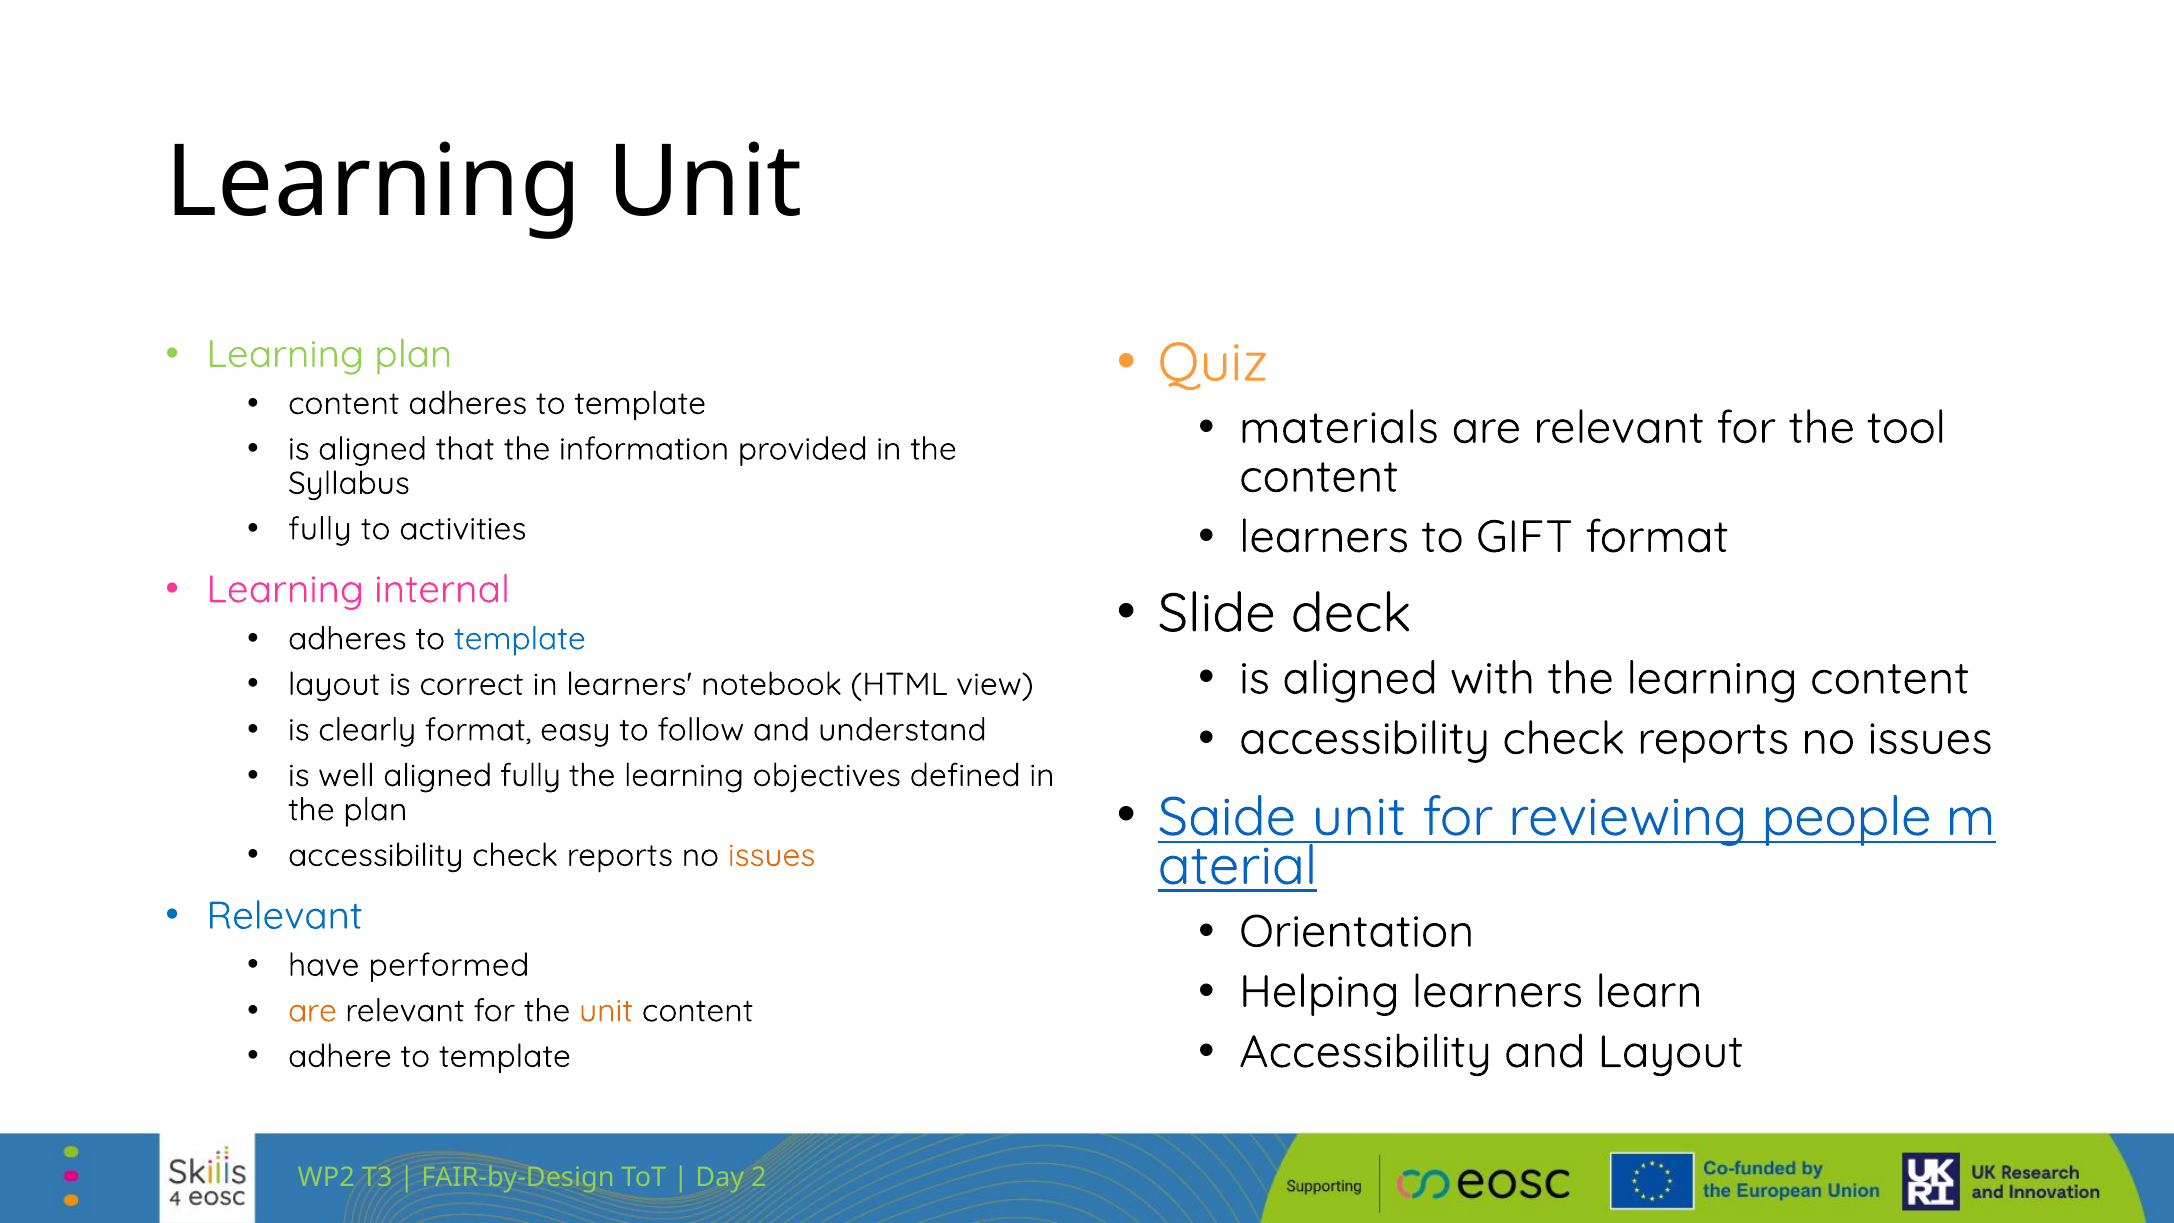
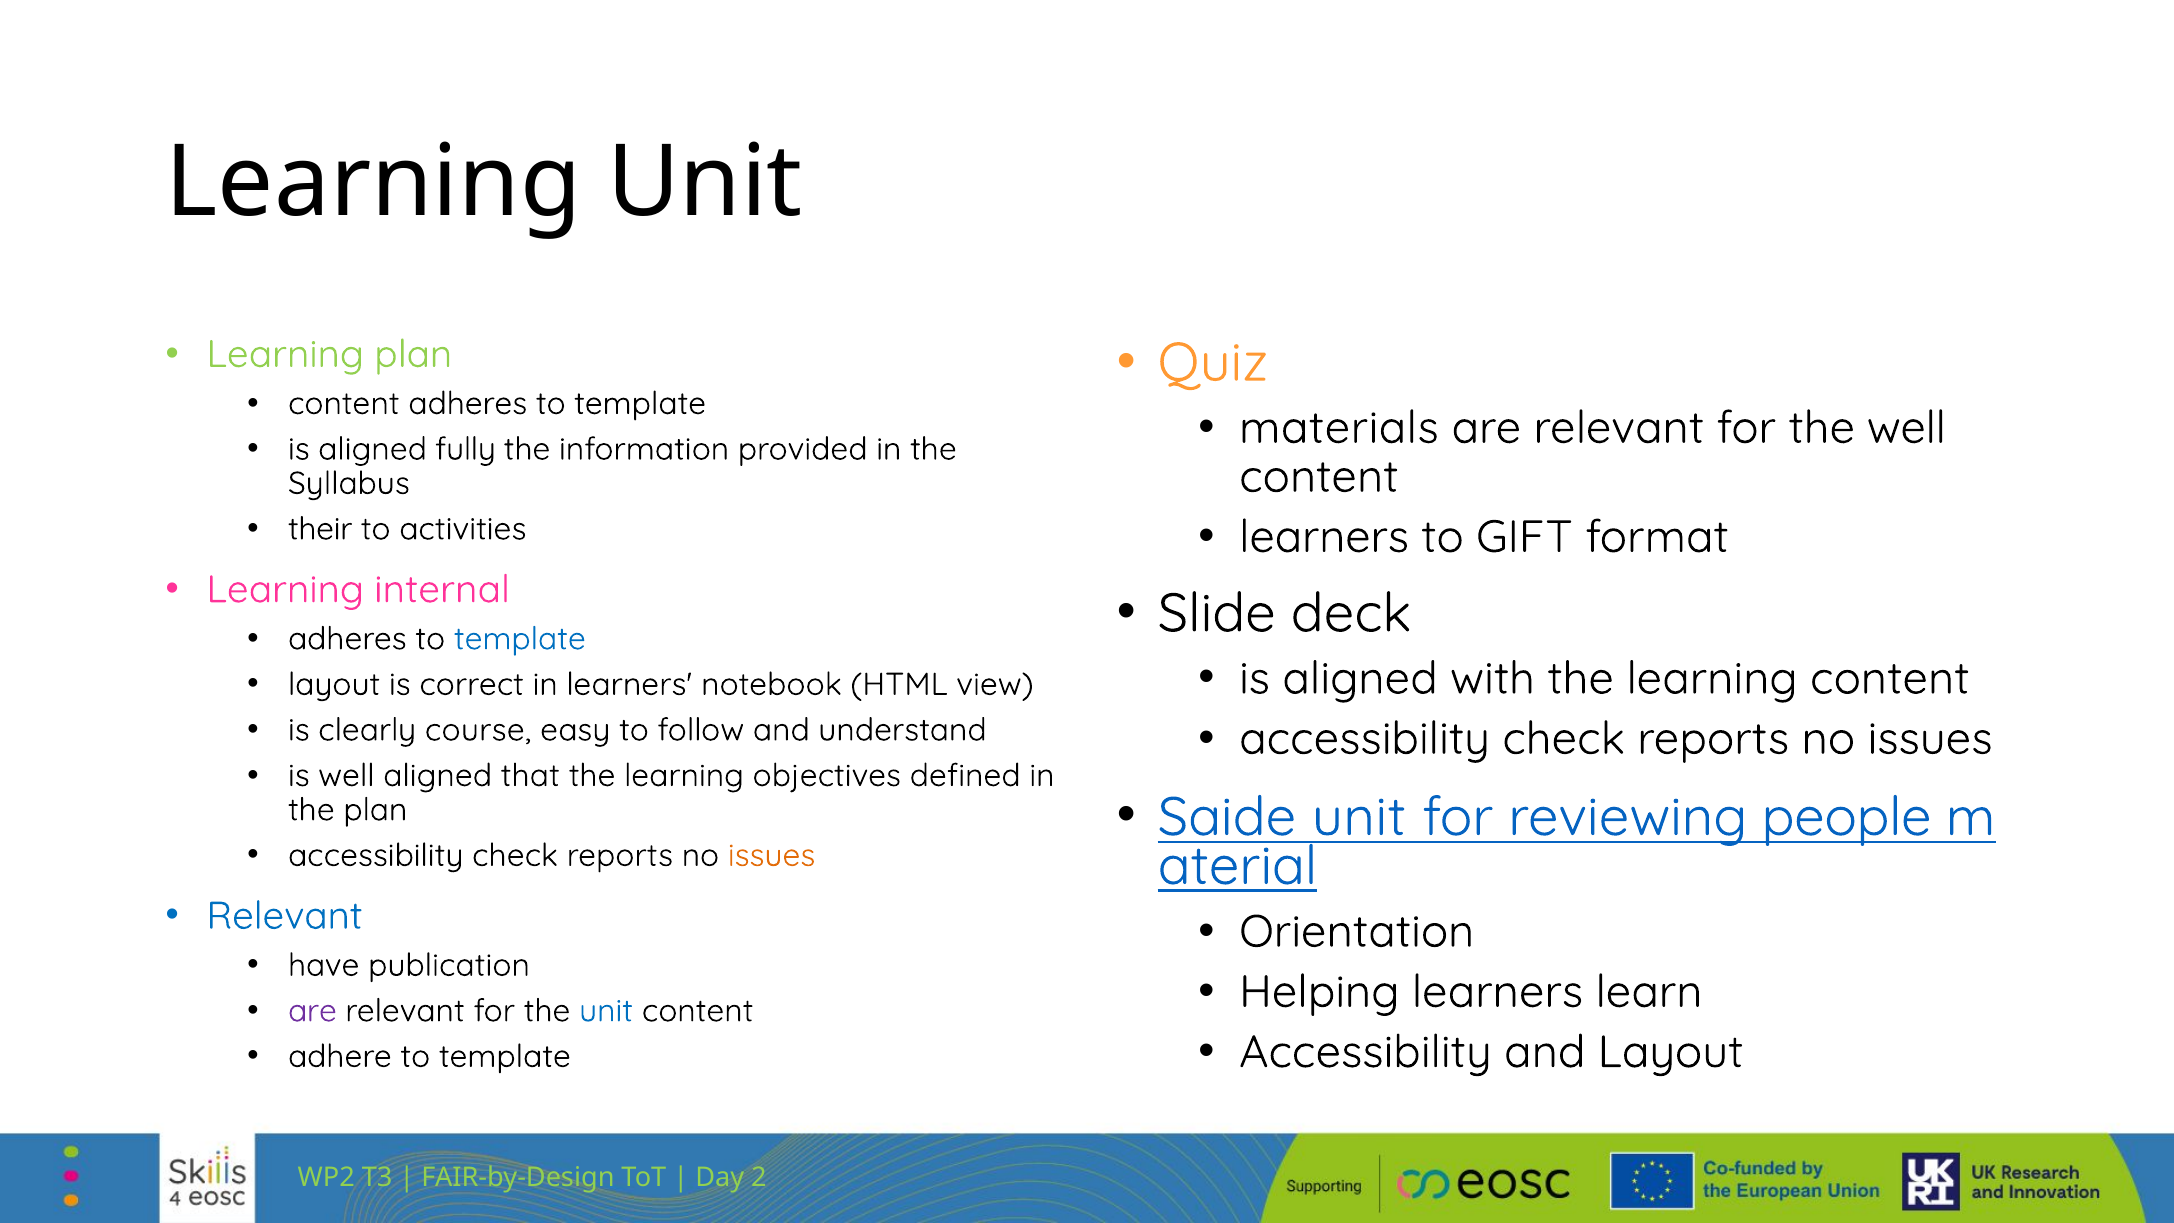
the tool: tool -> well
that: that -> fully
fully at (320, 529): fully -> their
clearly format: format -> course
aligned fully: fully -> that
performed: performed -> publication
are at (312, 1011) colour: orange -> purple
unit at (606, 1011) colour: orange -> blue
